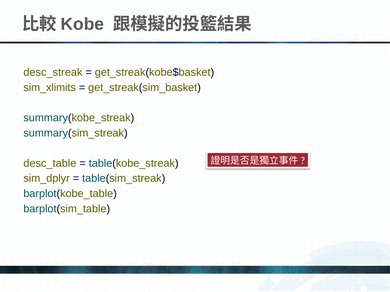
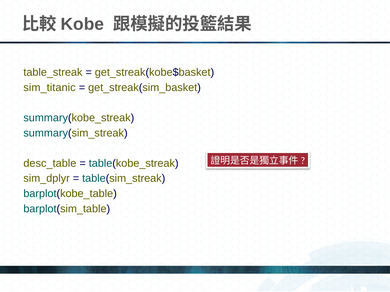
desc_streak: desc_streak -> table_streak
sim_xlimits: sim_xlimits -> sim_titanic
